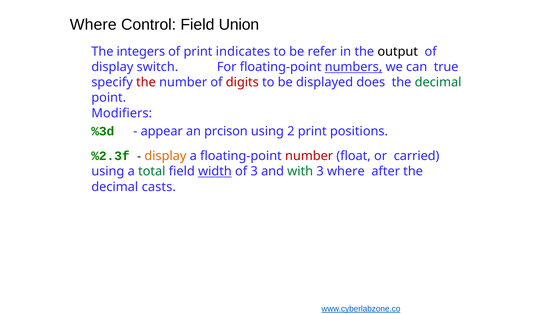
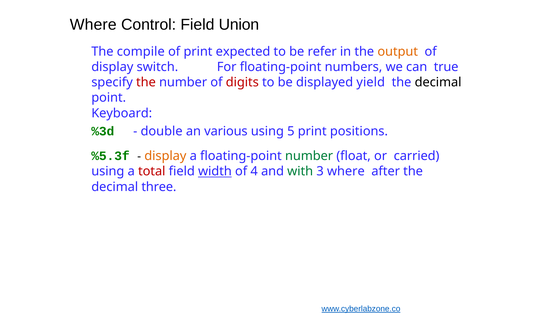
integers: integers -> compile
indicates: indicates -> expected
output colour: black -> orange
numbers underline: present -> none
does: does -> yield
decimal at (438, 82) colour: green -> black
Modifiers: Modifiers -> Keyboard
appear: appear -> double
prcison: prcison -> various
2: 2 -> 5
%2.3f: %2.3f -> %5.3f
number at (309, 156) colour: red -> green
total colour: green -> red
of 3: 3 -> 4
casts: casts -> three
